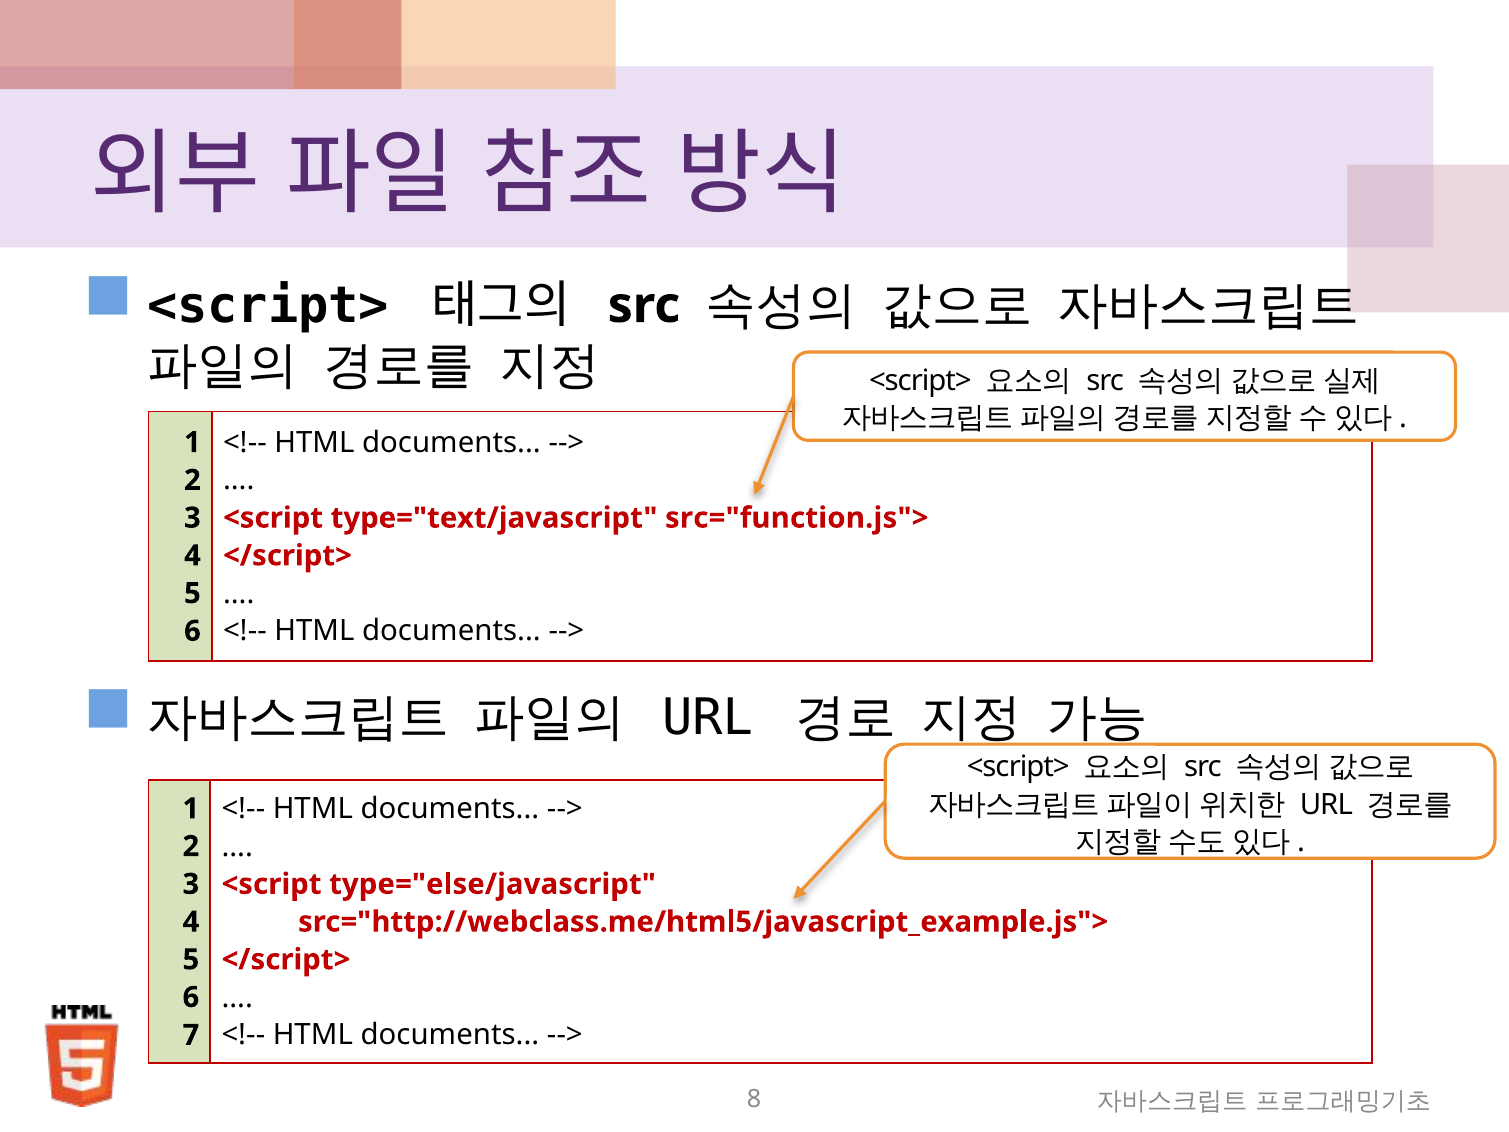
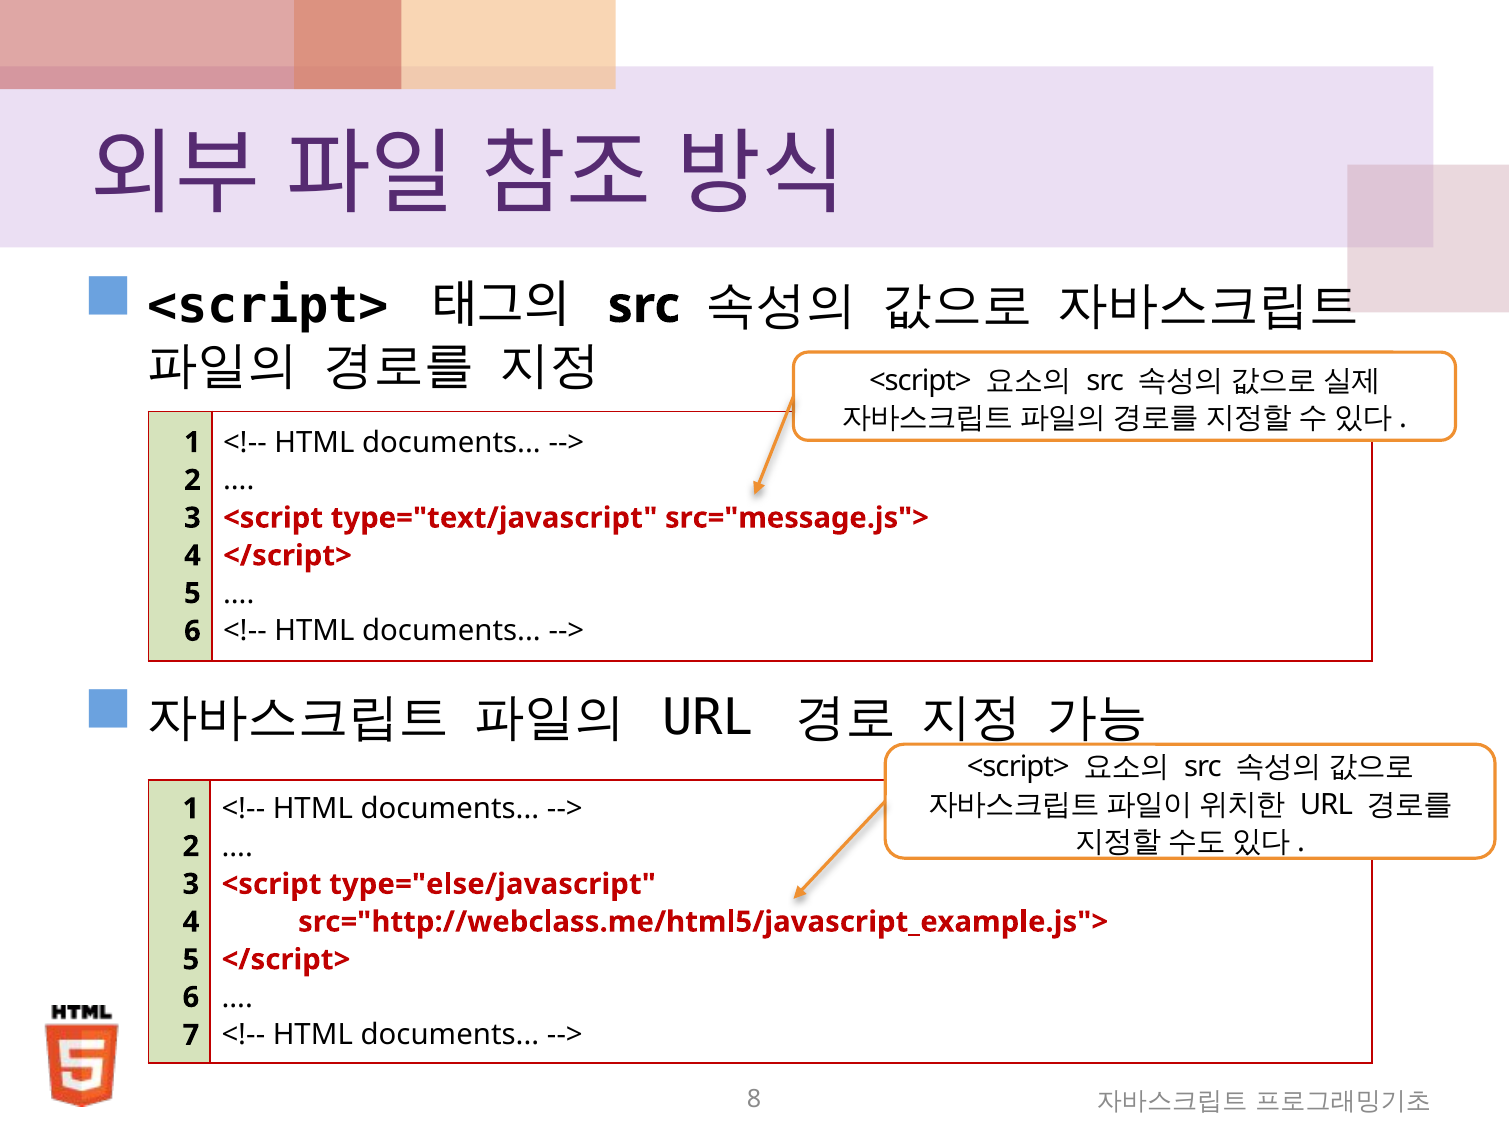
src="function.js">: src="function.js"> -> src="message.js">
